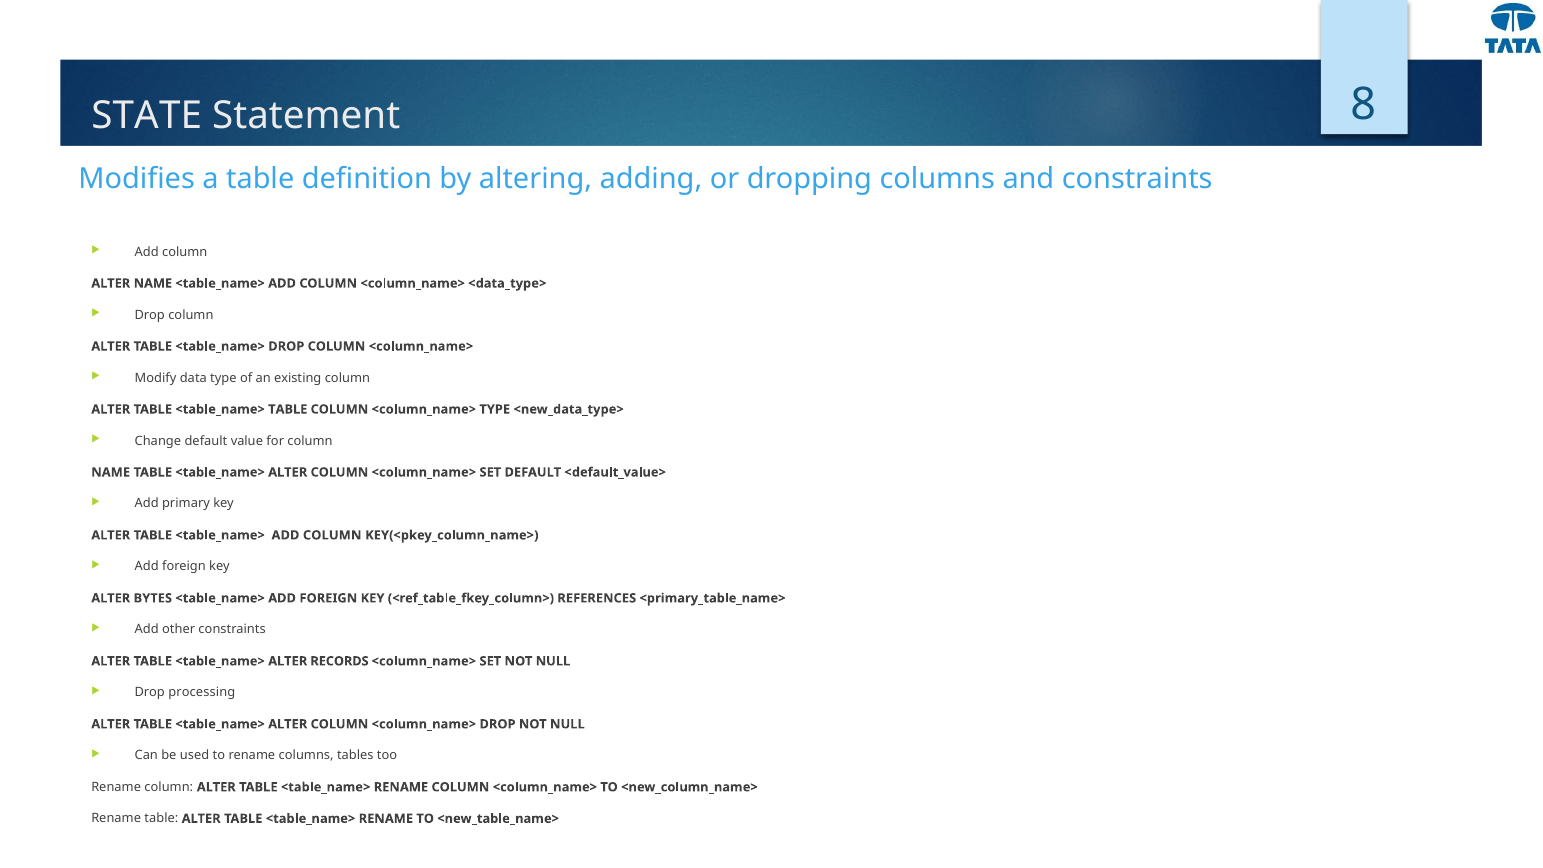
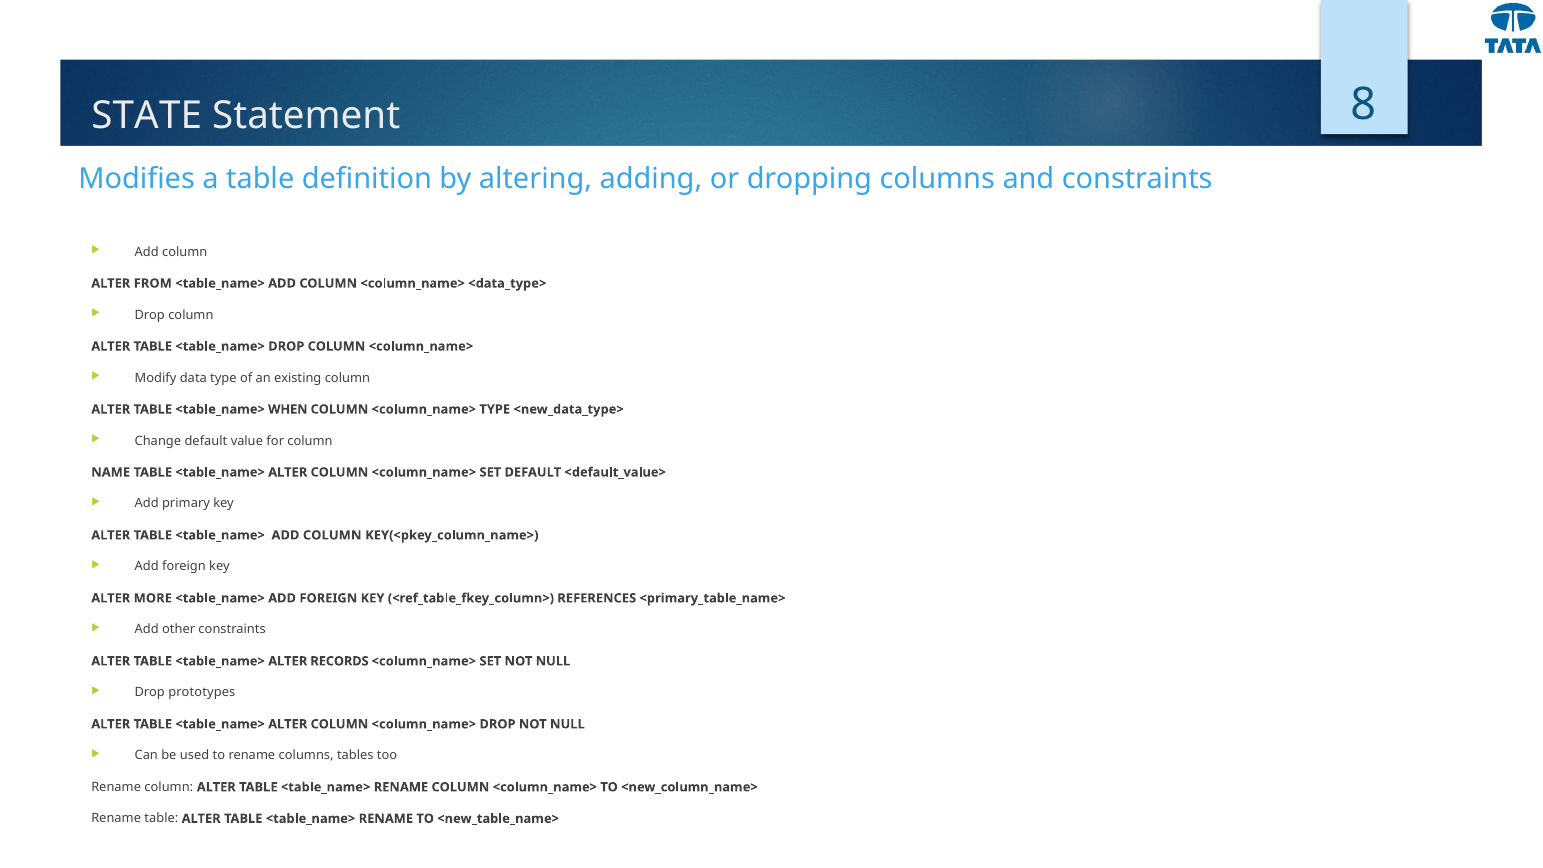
ALTER NAME: NAME -> FROM
<table_name> TABLE: TABLE -> WHEN
BYTES: BYTES -> MORE
processing: processing -> prototypes
